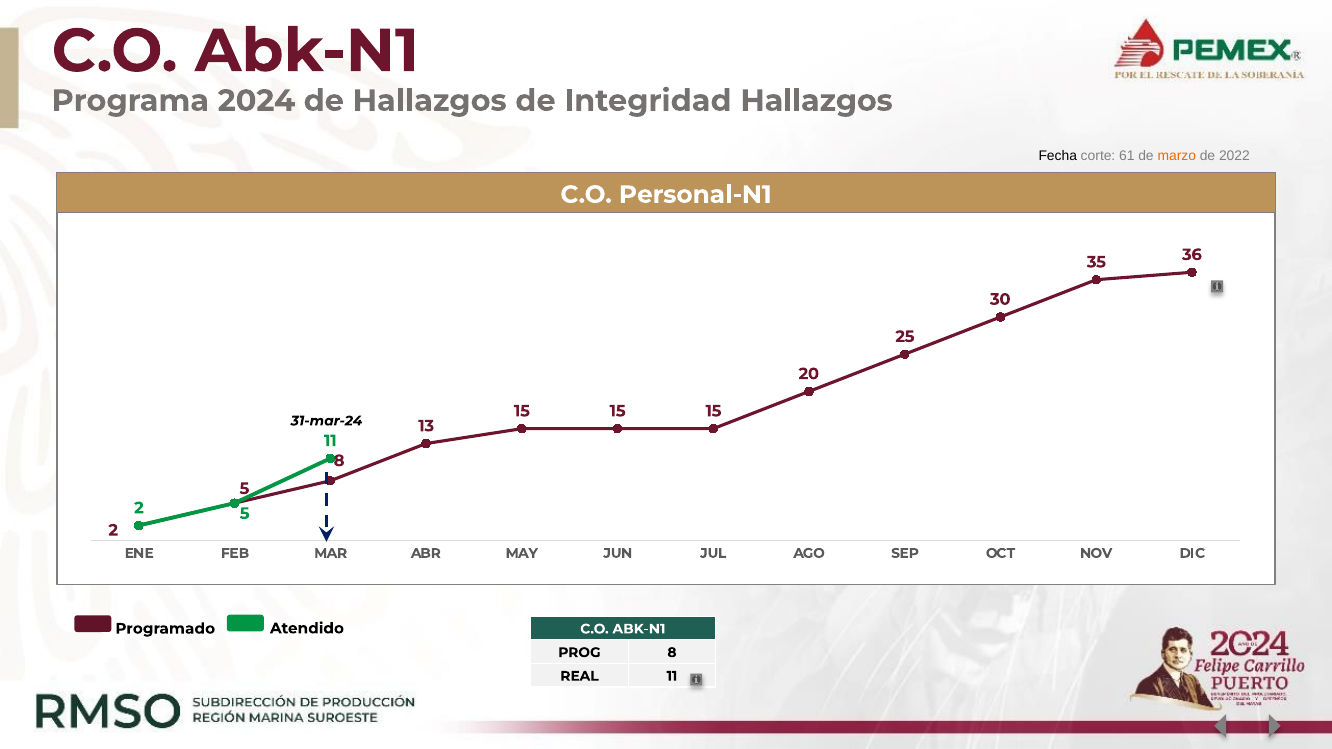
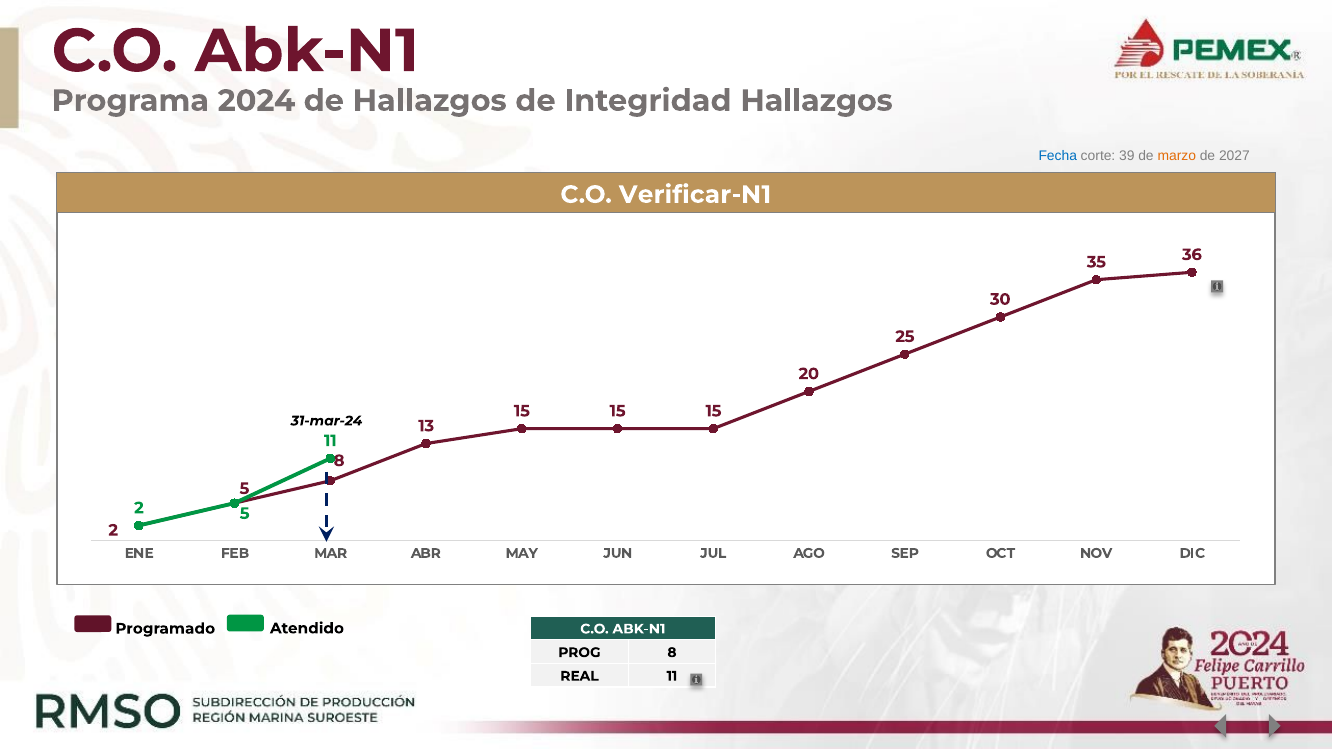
Fecha colour: black -> blue
61: 61 -> 39
2022: 2022 -> 2027
Personal-N1: Personal-N1 -> Verificar-N1
